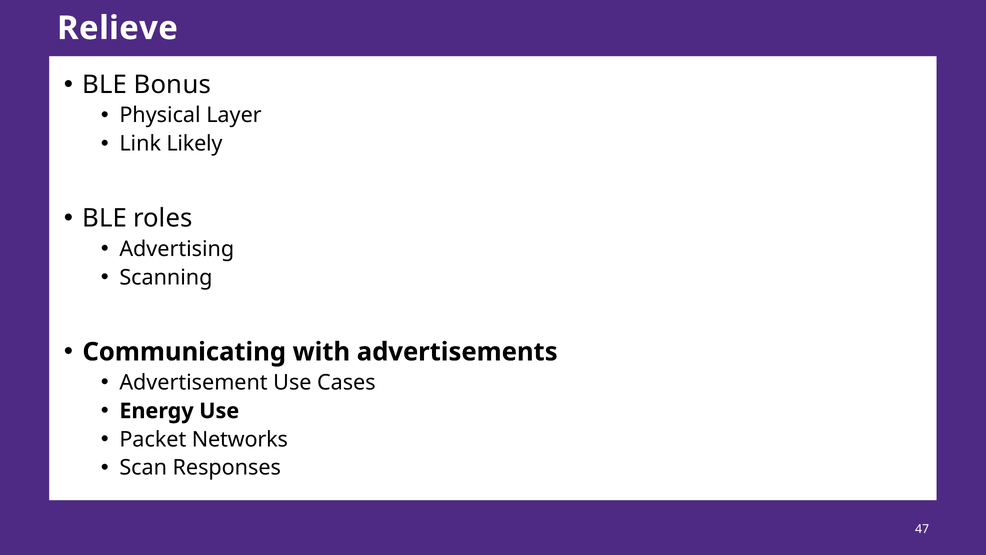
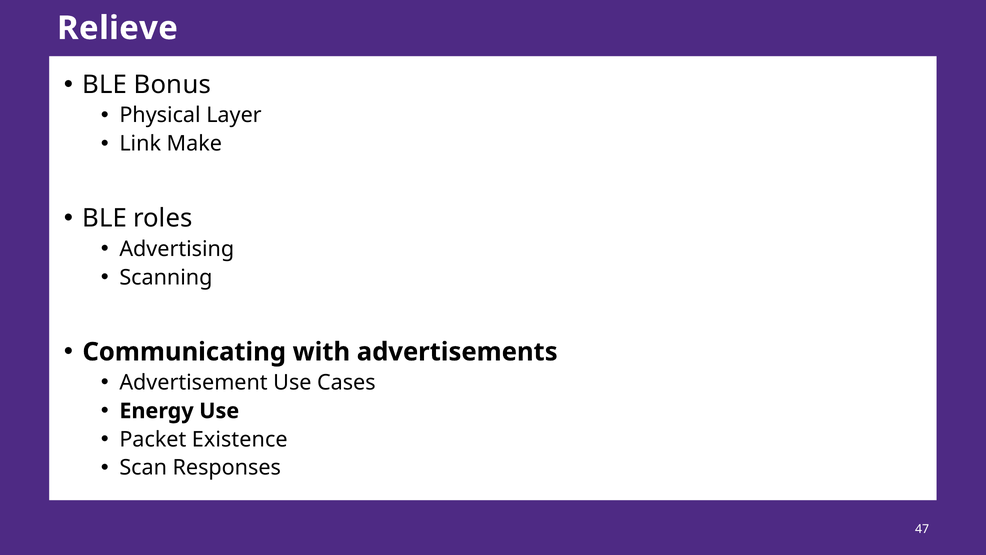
Likely: Likely -> Make
Networks: Networks -> Existence
